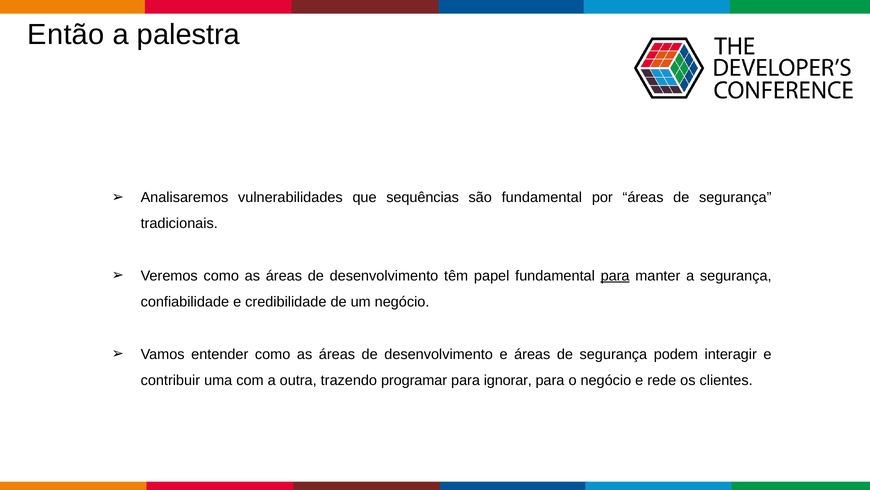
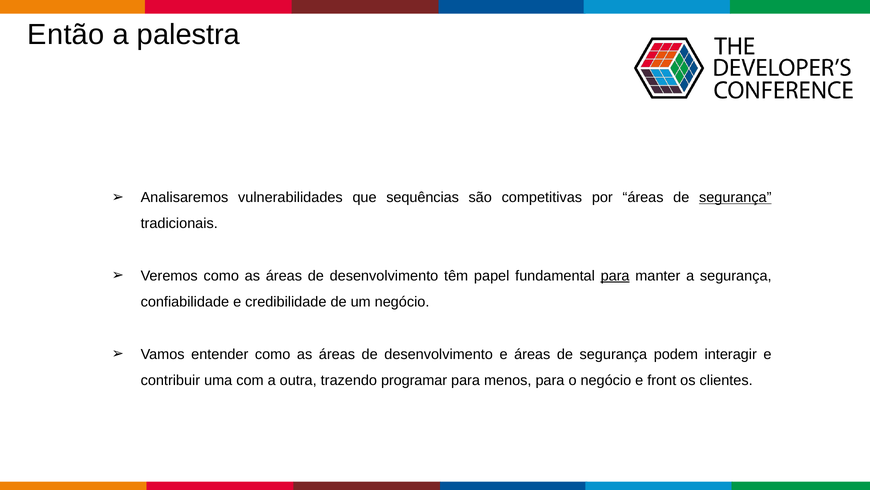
são fundamental: fundamental -> competitivas
segurança at (735, 197) underline: none -> present
ignorar: ignorar -> menos
rede: rede -> front
